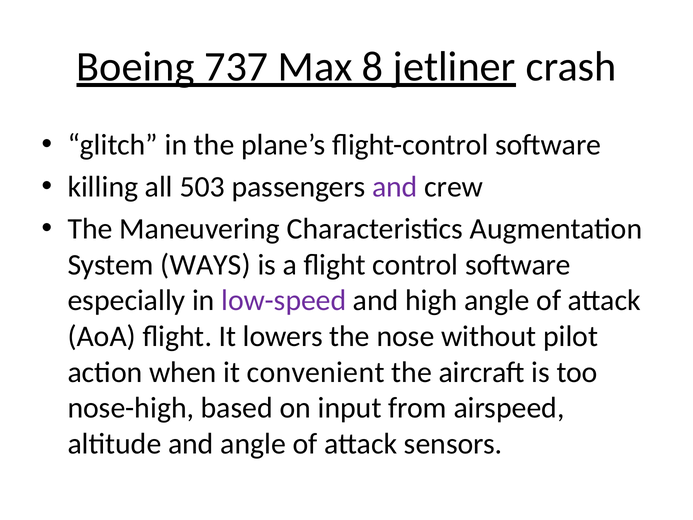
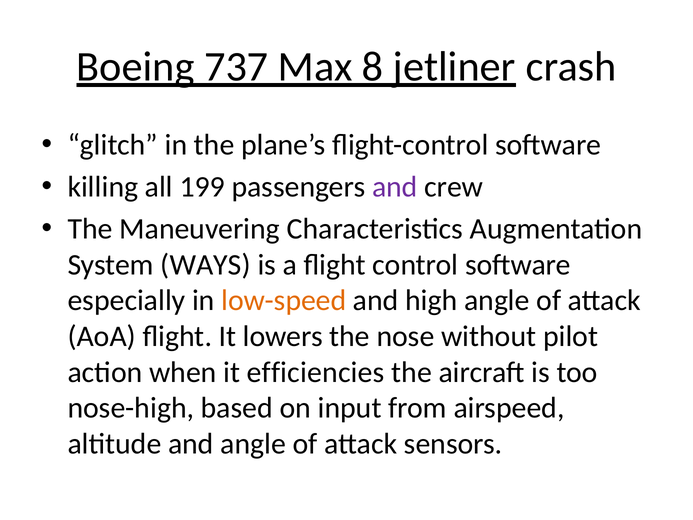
503: 503 -> 199
low-speed colour: purple -> orange
convenient: convenient -> efficiencies
